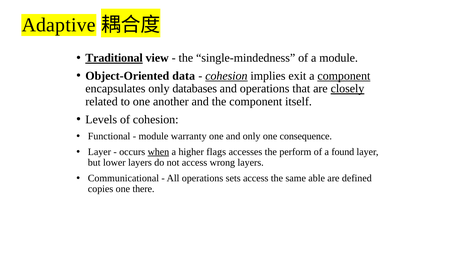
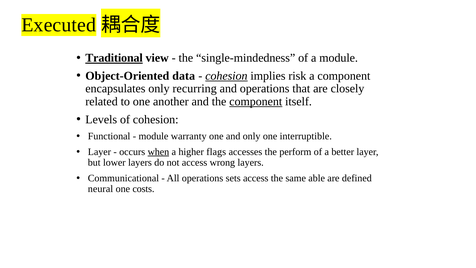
Adaptive: Adaptive -> Executed
exit: exit -> risk
component at (344, 76) underline: present -> none
databases: databases -> recurring
closely underline: present -> none
component at (256, 101) underline: none -> present
consequence: consequence -> interruptible
found: found -> better
copies: copies -> neural
there: there -> costs
